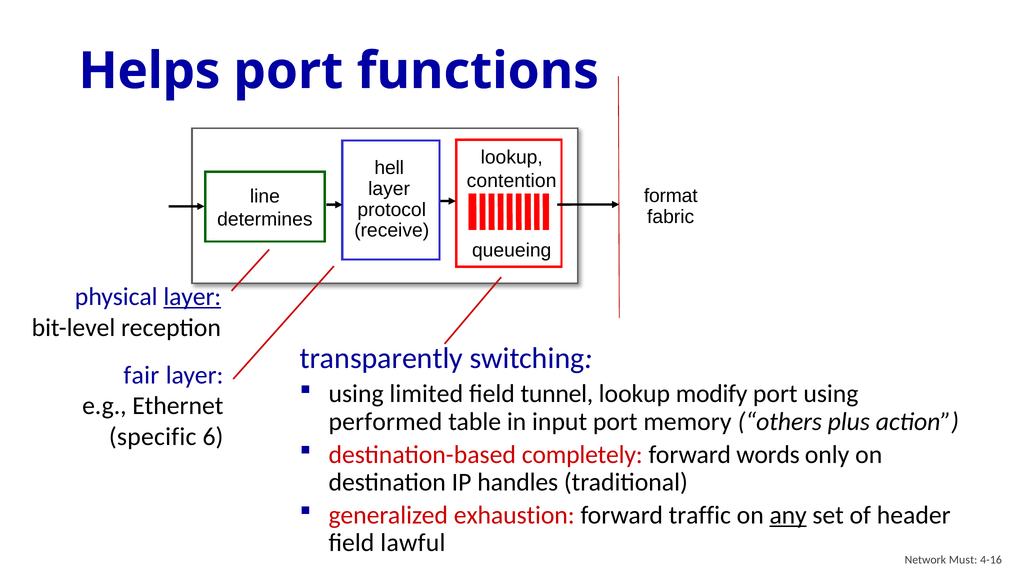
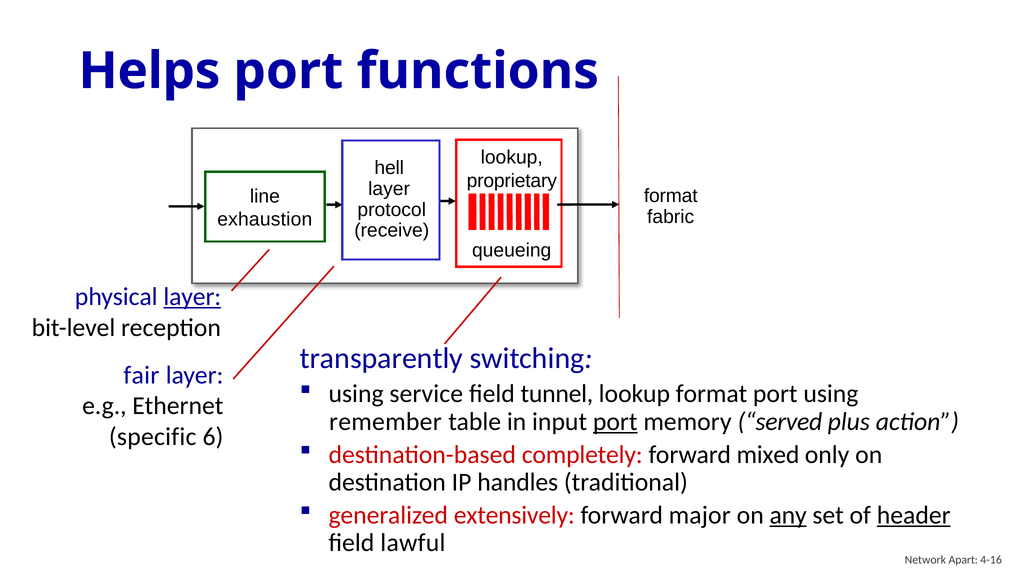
contention: contention -> proprietary
determines: determines -> exhaustion
limited: limited -> service
lookup modify: modify -> format
performed: performed -> remember
port at (615, 421) underline: none -> present
others: others -> served
words: words -> mixed
exhaustion: exhaustion -> extensively
traffic: traffic -> major
header underline: none -> present
Must: Must -> Apart
